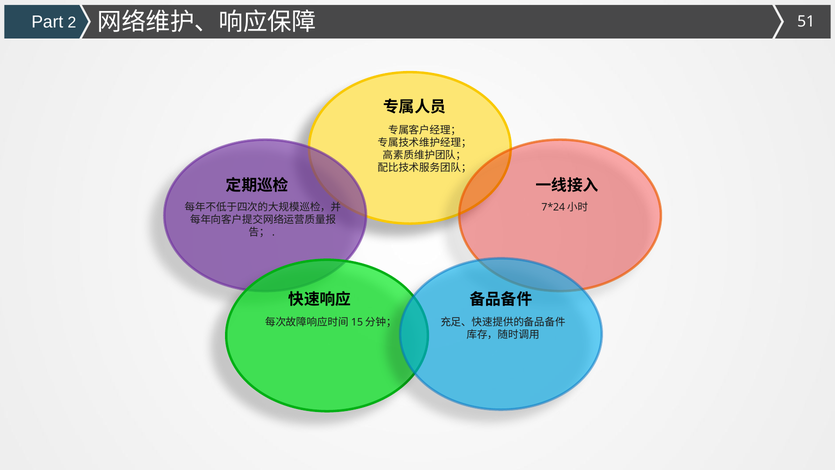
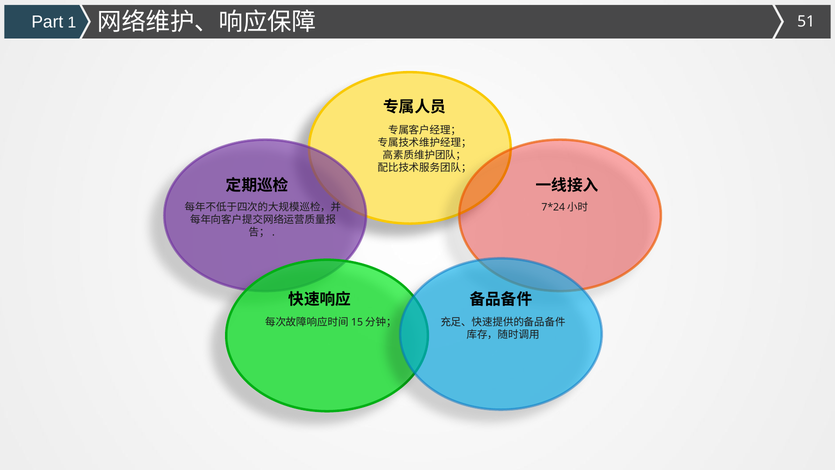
2: 2 -> 1
